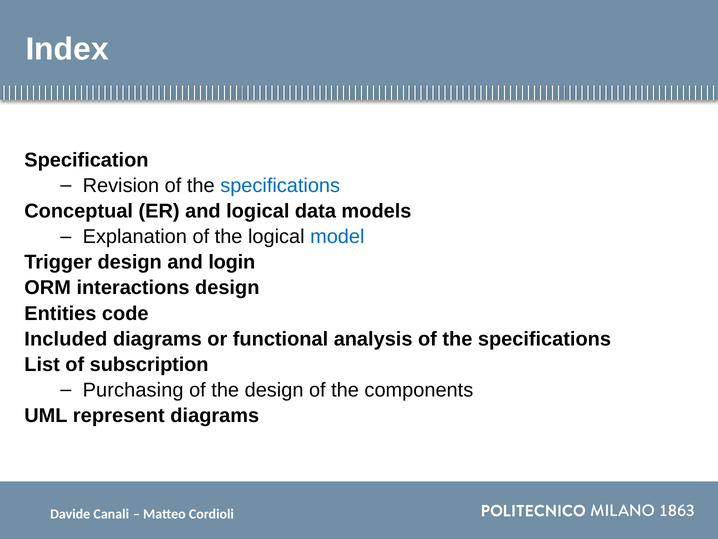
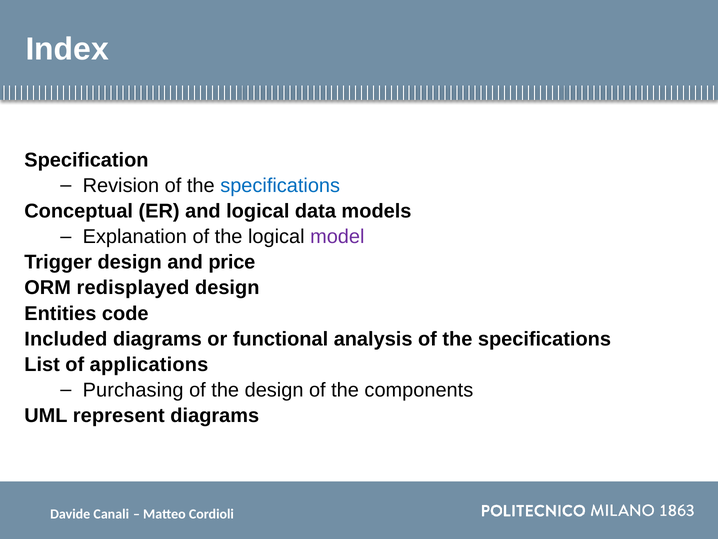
model colour: blue -> purple
login: login -> price
interactions: interactions -> redisplayed
subscription: subscription -> applications
